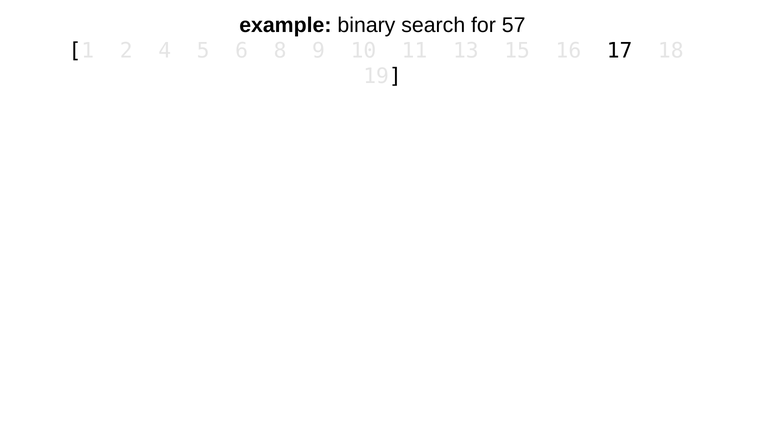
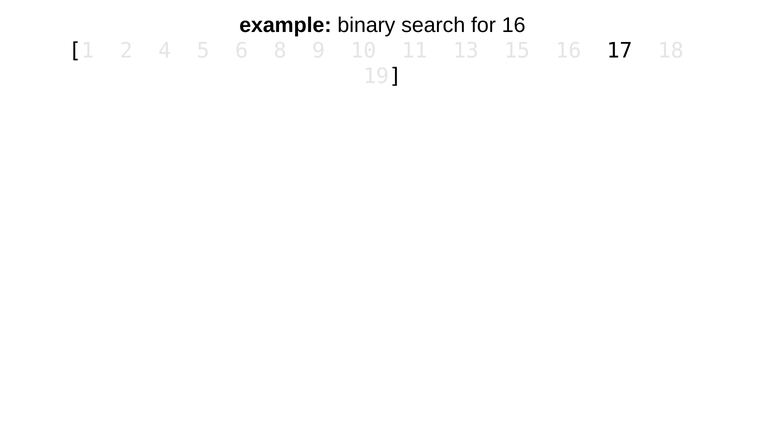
for 57: 57 -> 16
